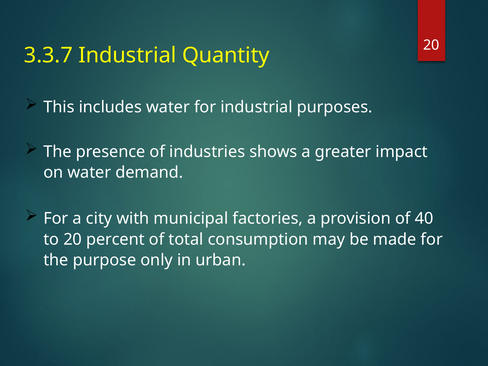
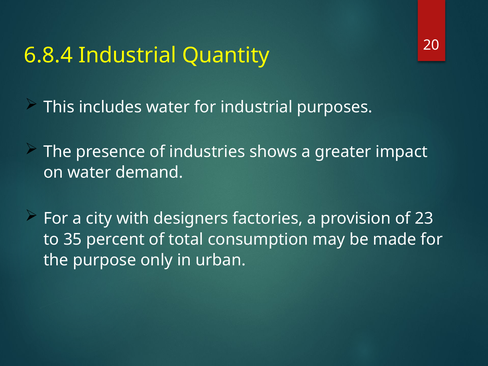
3.3.7: 3.3.7 -> 6.8.4
municipal: municipal -> designers
40: 40 -> 23
to 20: 20 -> 35
